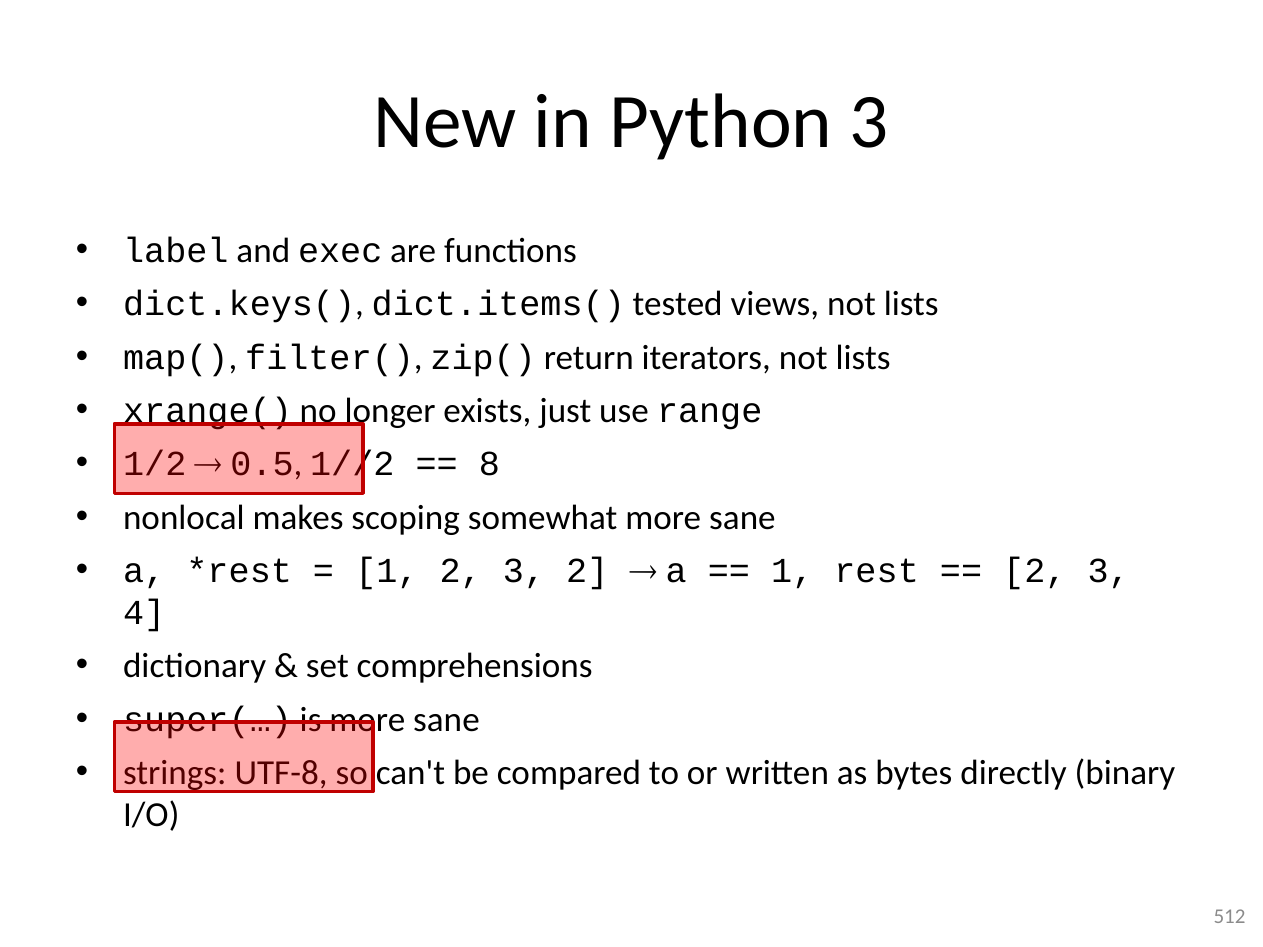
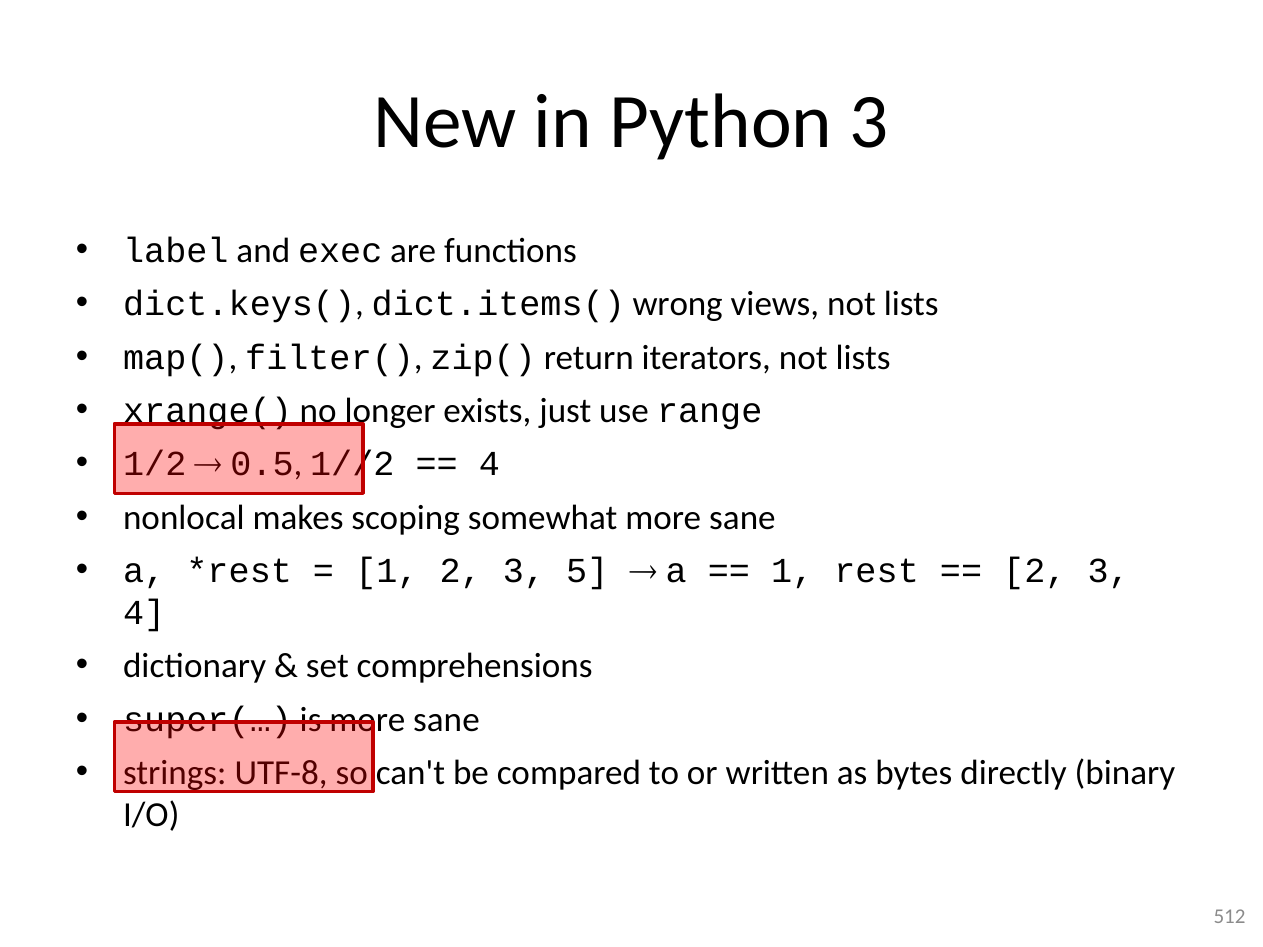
tested: tested -> wrong
8 at (489, 464): 8 -> 4
3 2: 2 -> 5
